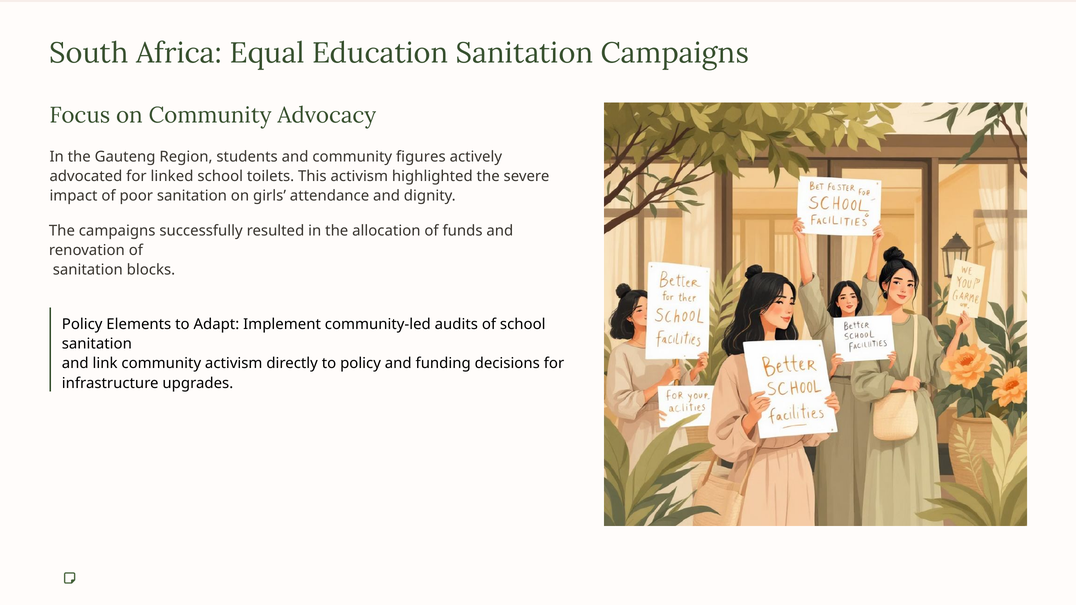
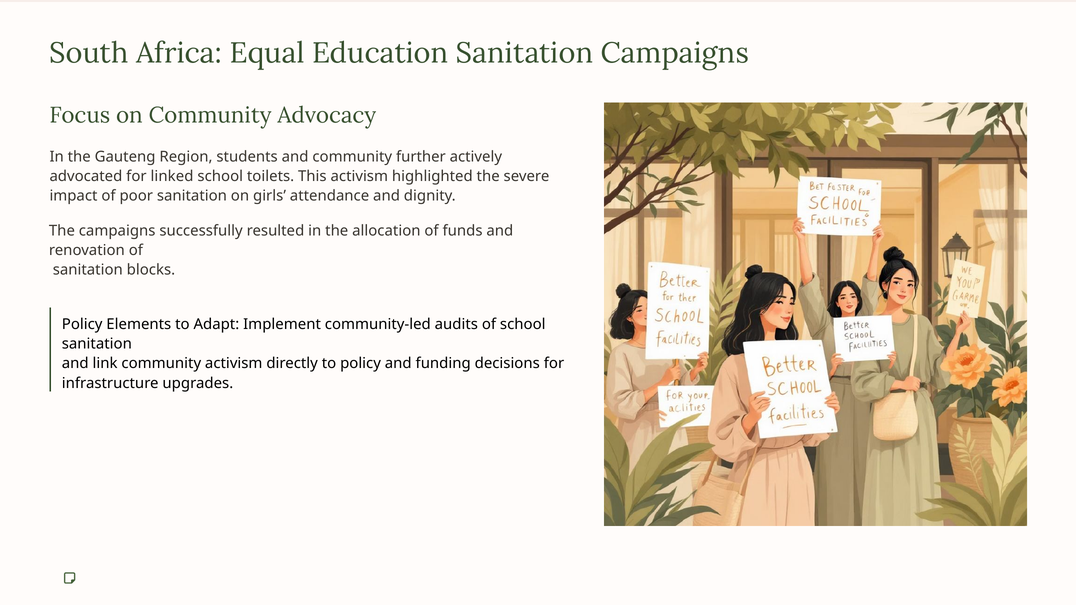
figures: figures -> further
